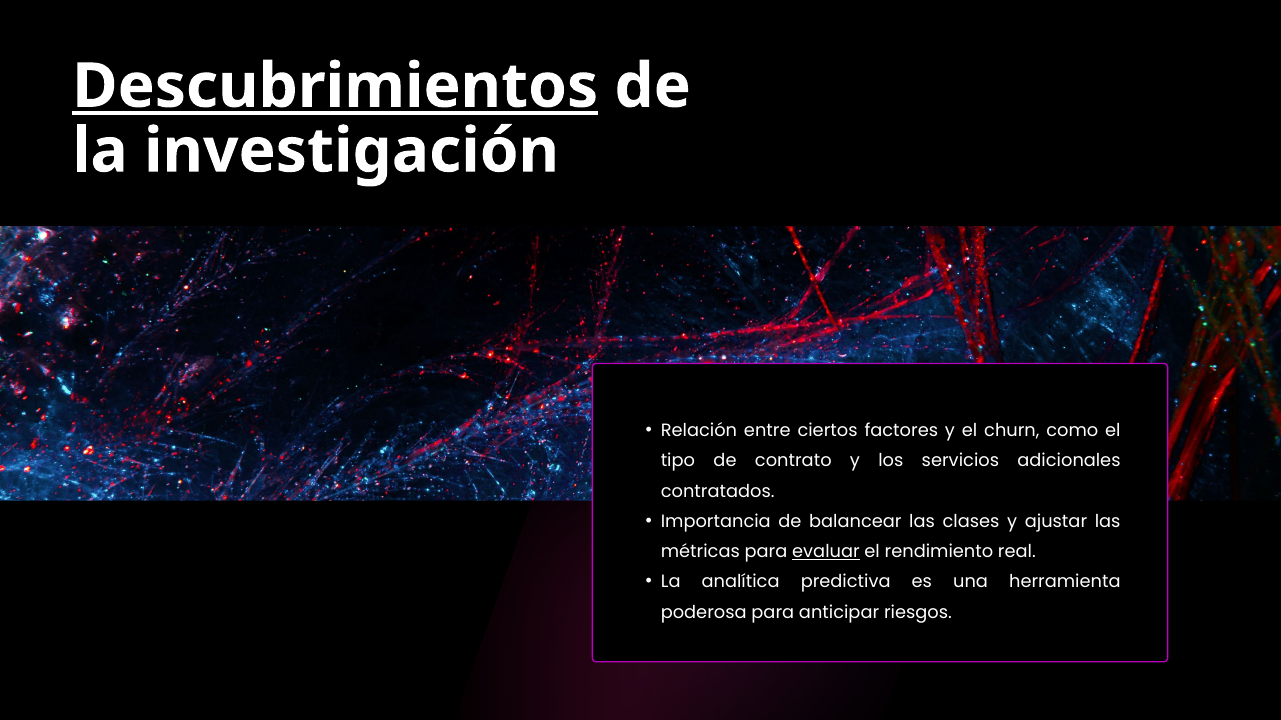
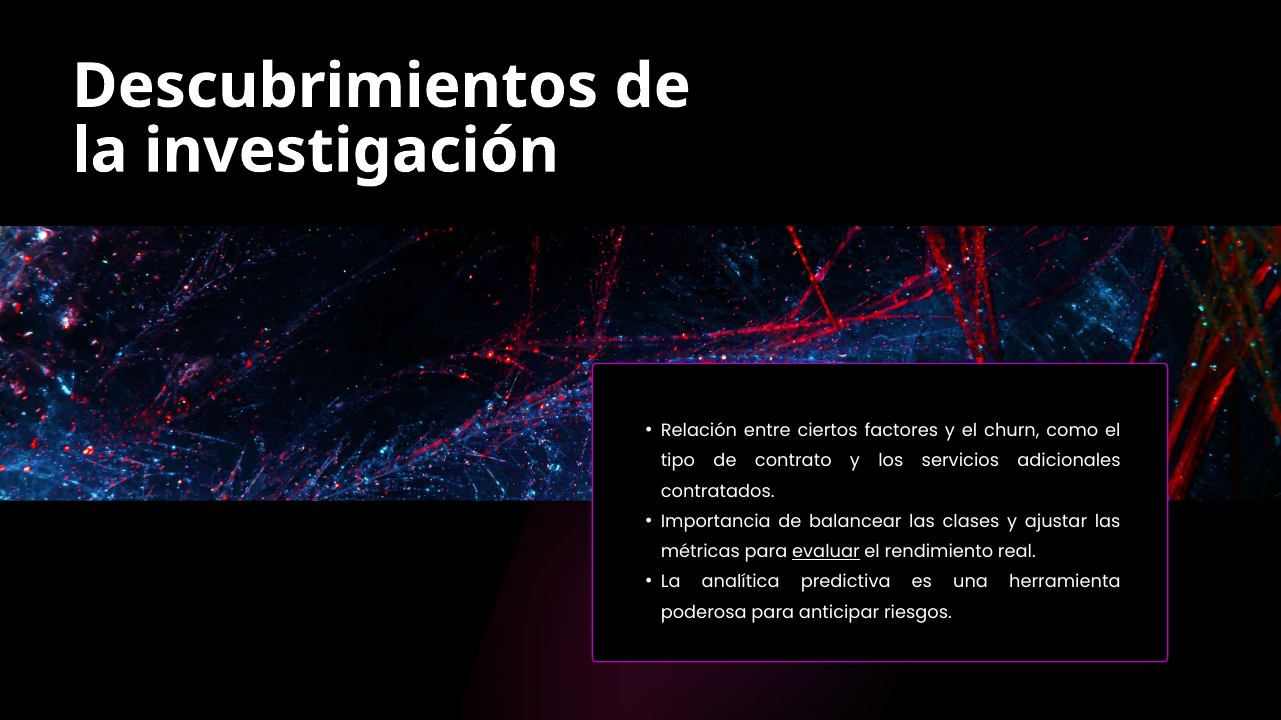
Descubrimientos underline: present -> none
